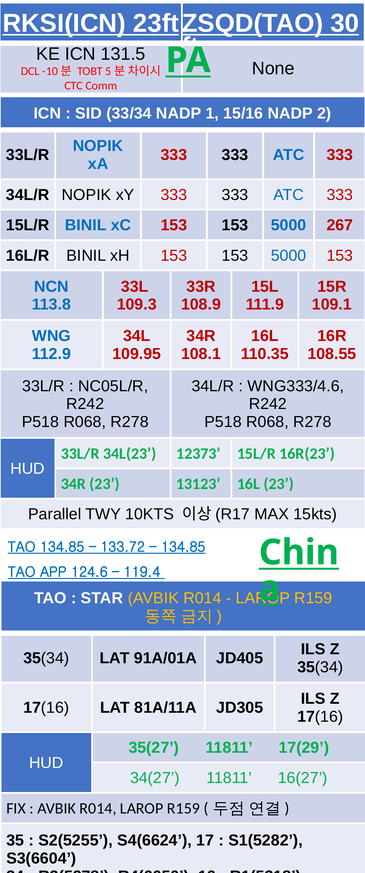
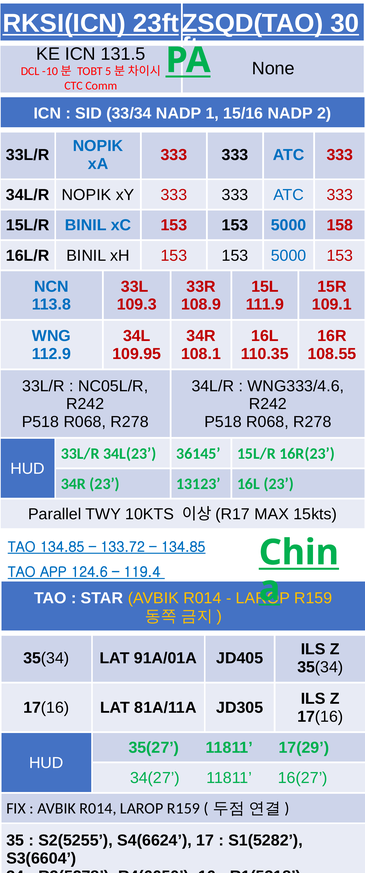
267: 267 -> 158
12373: 12373 -> 36145
